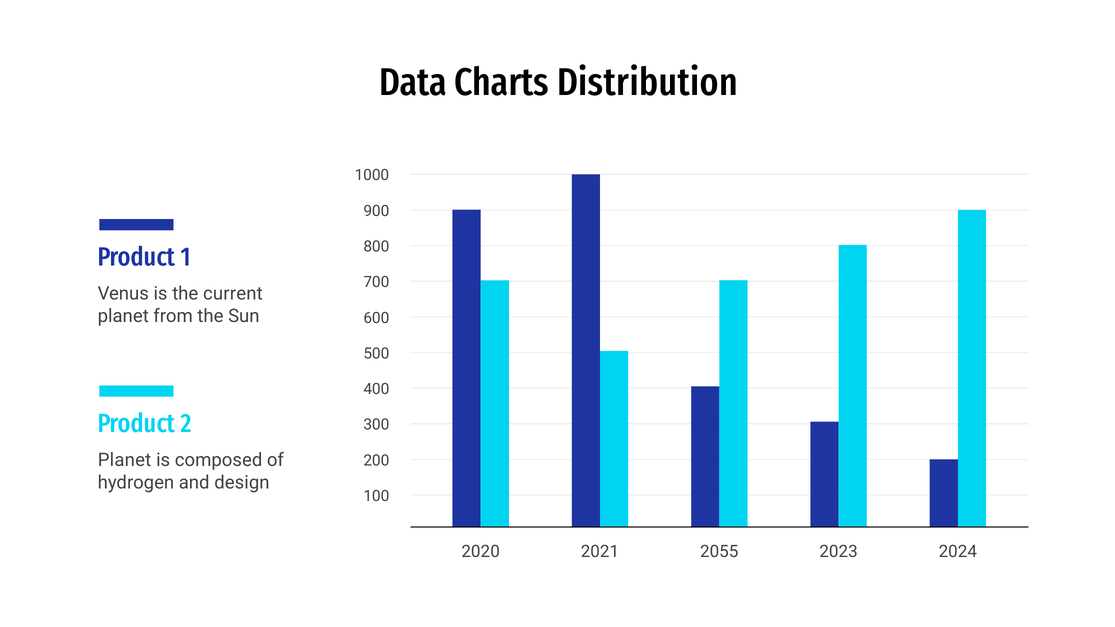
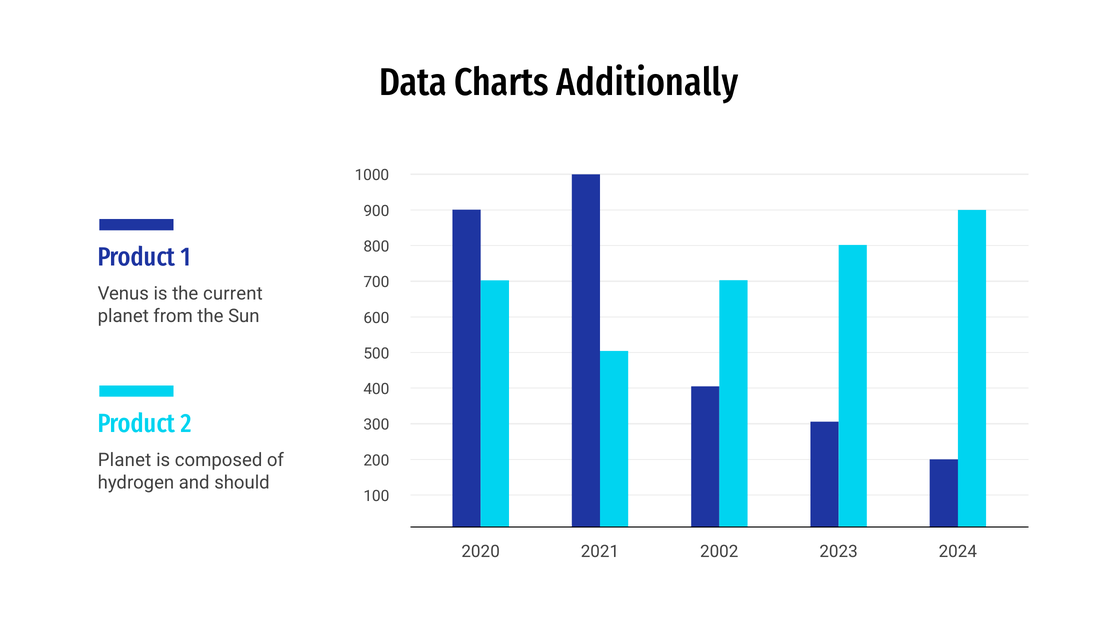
Distribution: Distribution -> Additionally
design: design -> should
2055: 2055 -> 2002
